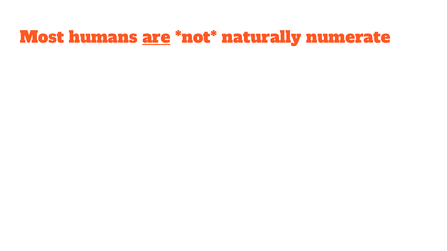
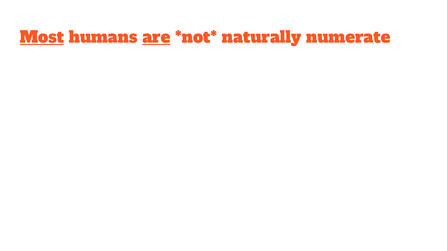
Most underline: none -> present
